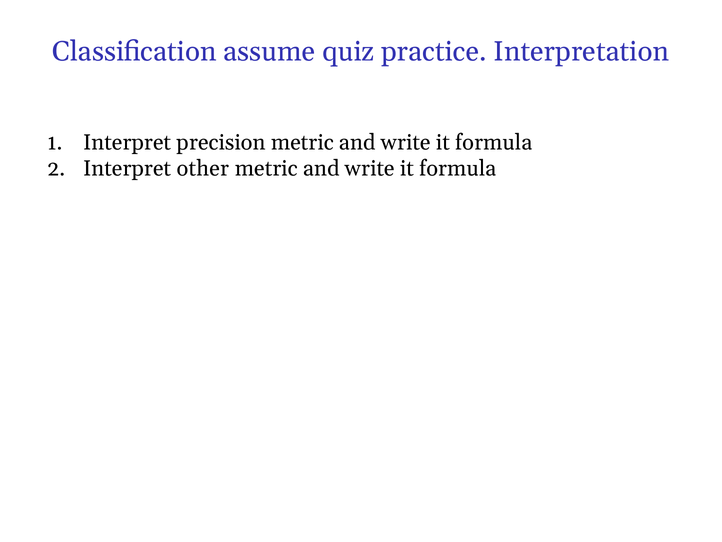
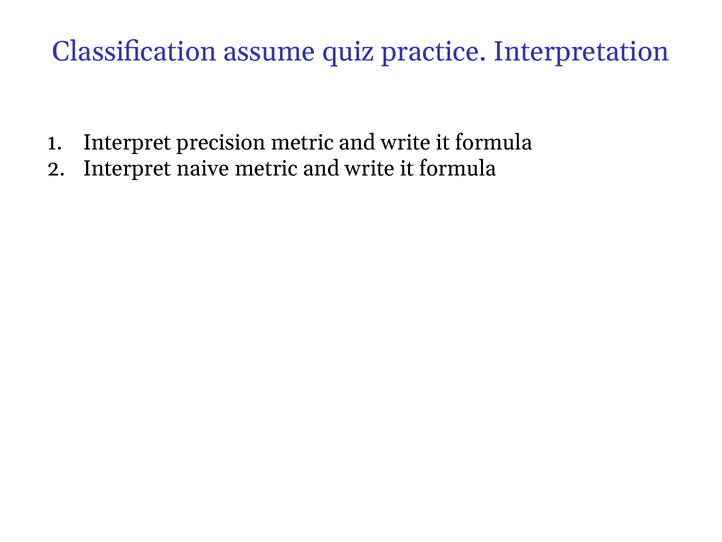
other: other -> naive
